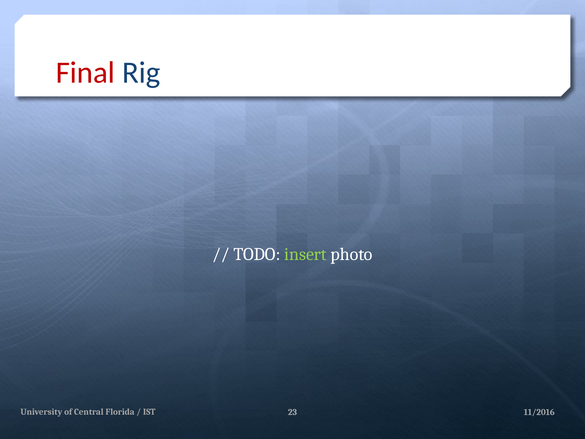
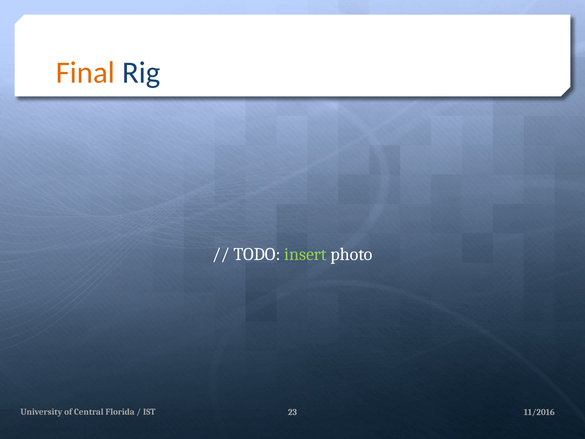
Final colour: red -> orange
